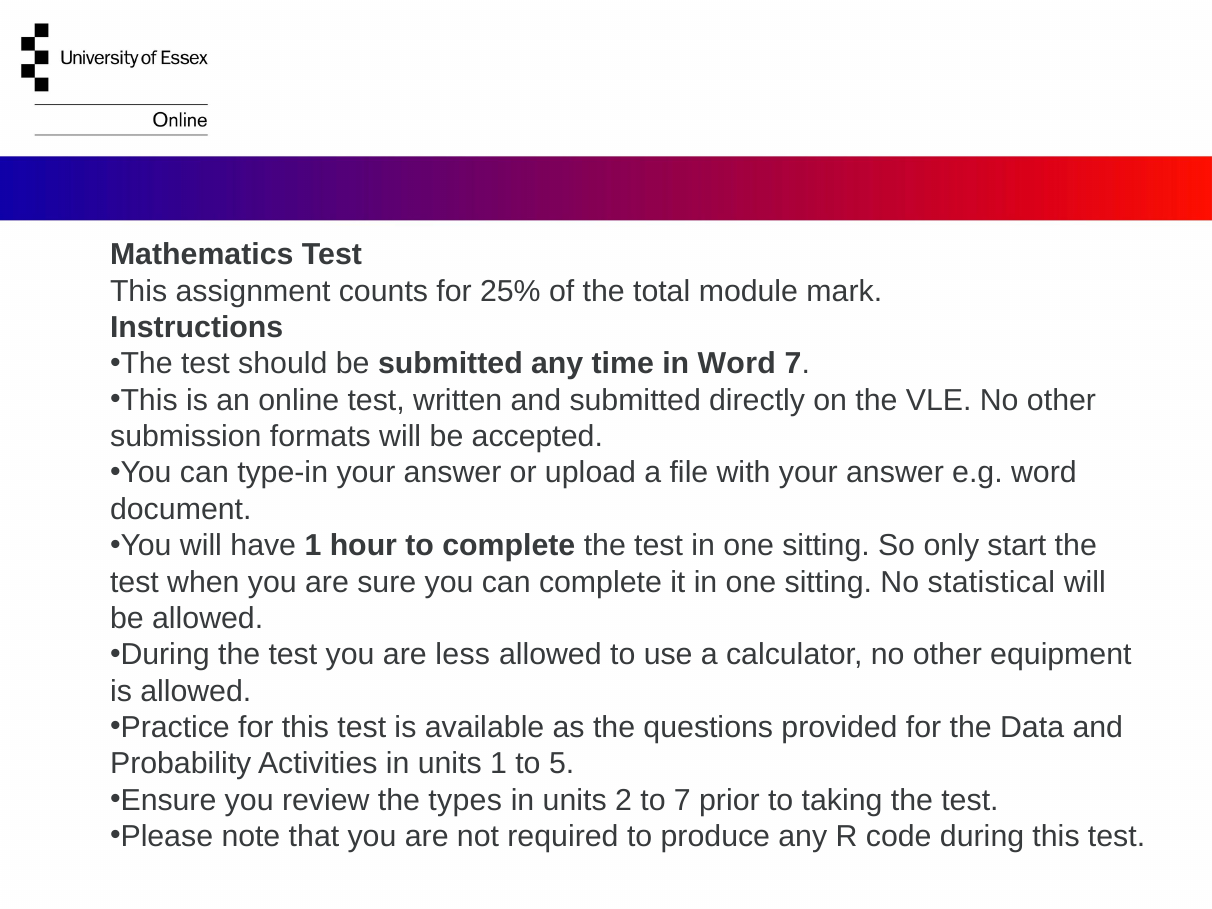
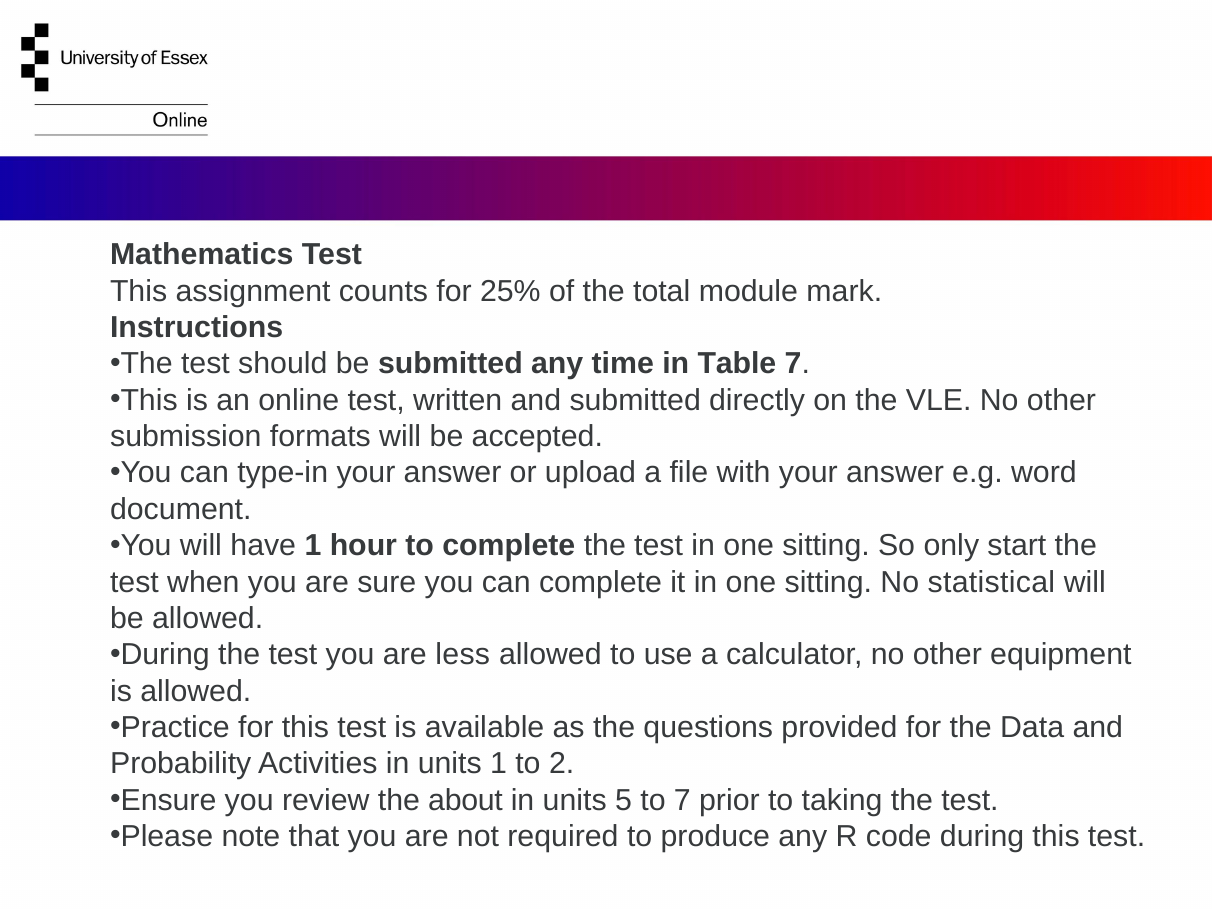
in Word: Word -> Table
5: 5 -> 2
types: types -> about
2: 2 -> 5
